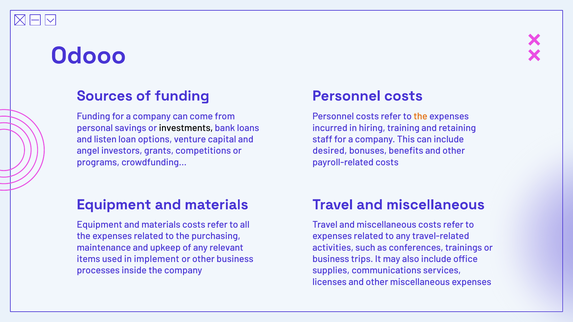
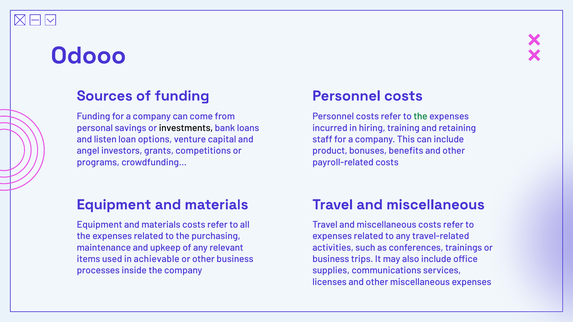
the at (421, 117) colour: orange -> green
desired: desired -> product
implement: implement -> achievable
